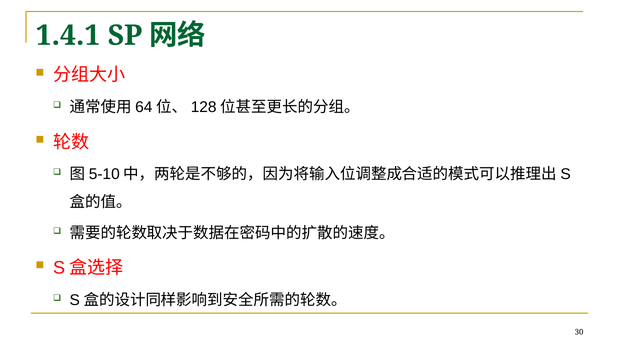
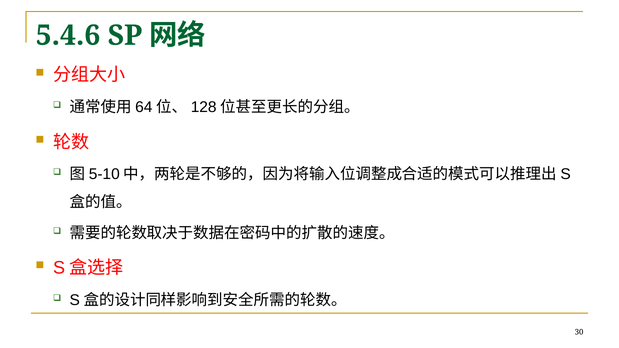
1.4.1: 1.4.1 -> 5.4.6
